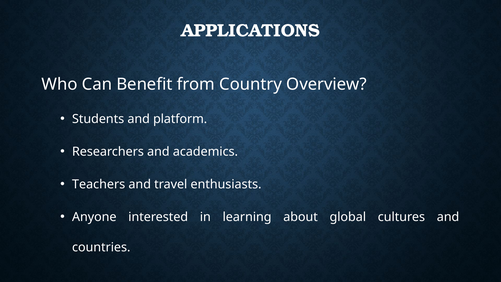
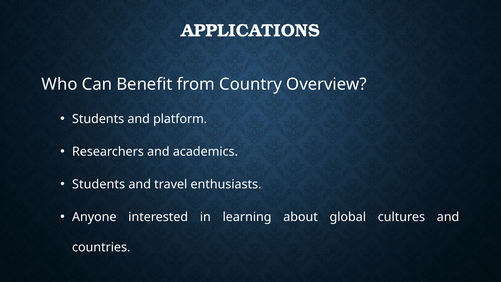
Teachers at (99, 184): Teachers -> Students
